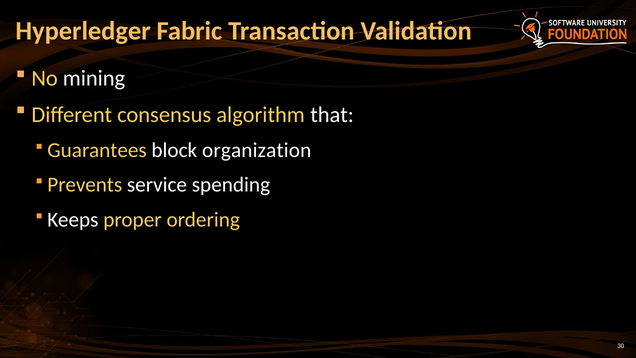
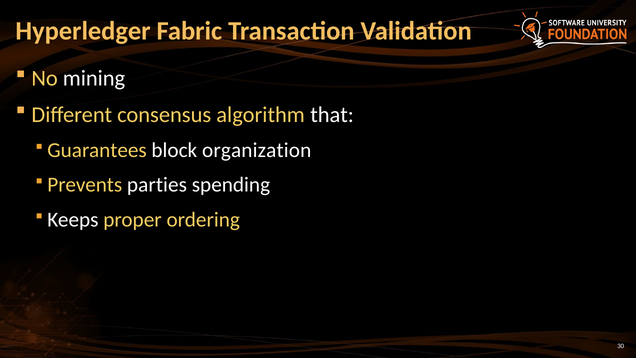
service: service -> parties
